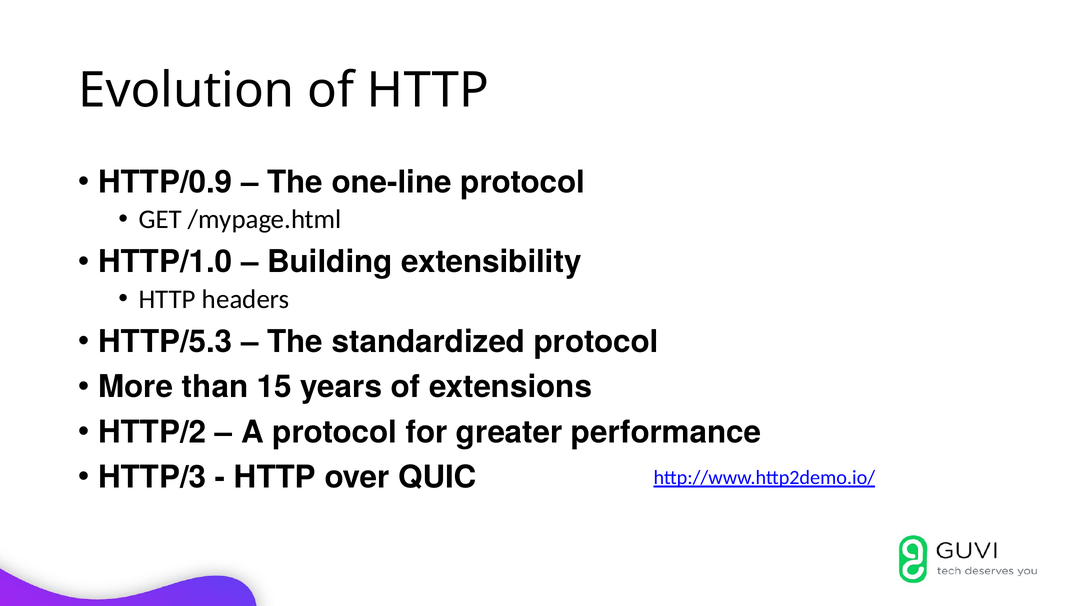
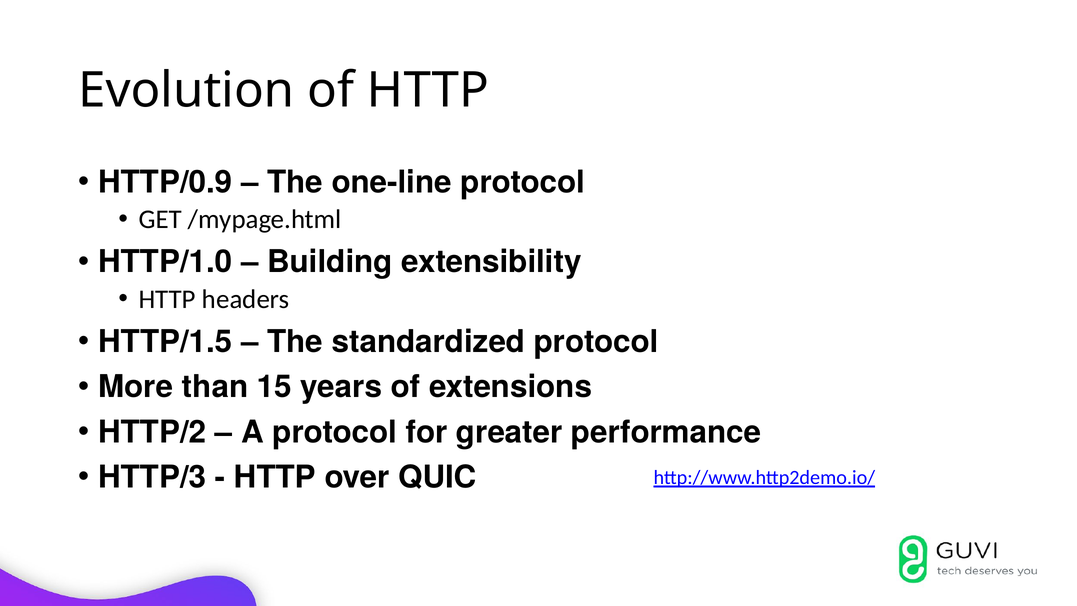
HTTP/5.3: HTTP/5.3 -> HTTP/1.5
